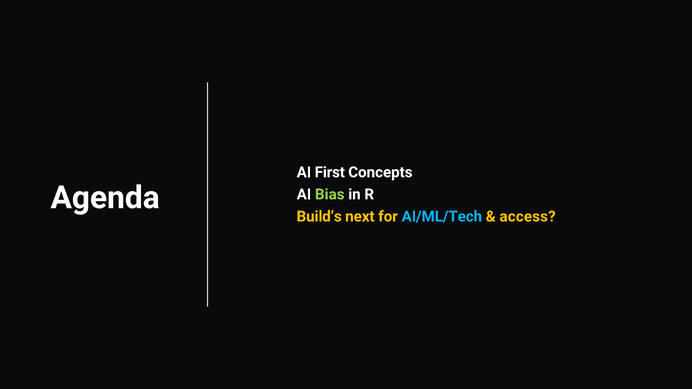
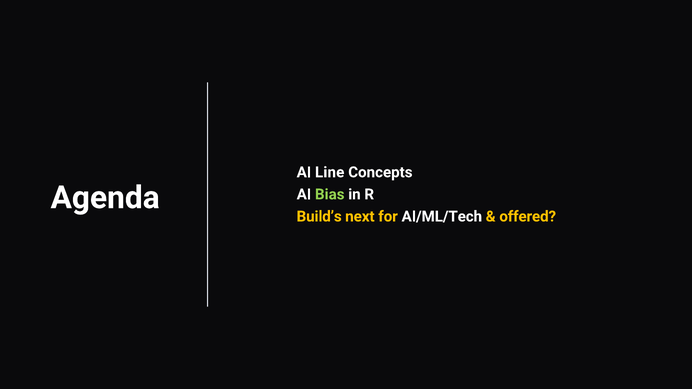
First: First -> Line
AI/ML/Tech colour: light blue -> white
access: access -> offered
